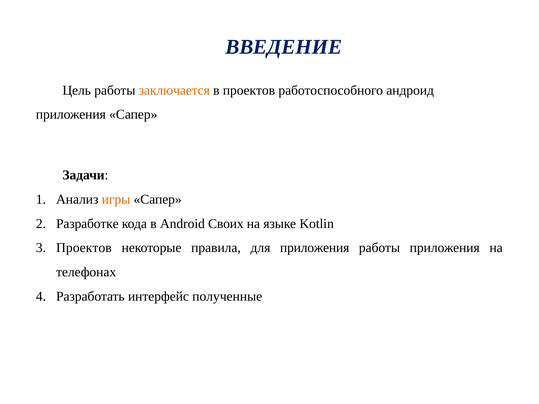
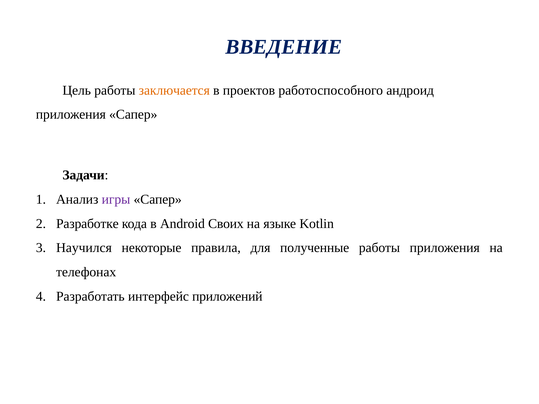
игры colour: orange -> purple
Проектов at (84, 248): Проектов -> Научился
для приложения: приложения -> полученные
полученные: полученные -> приложений
